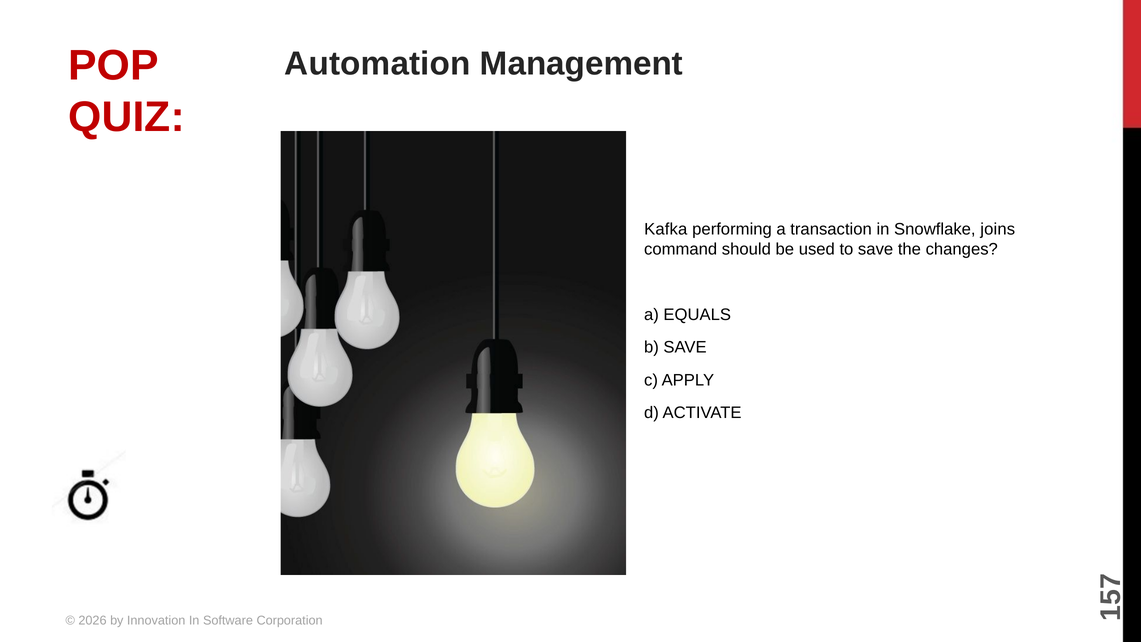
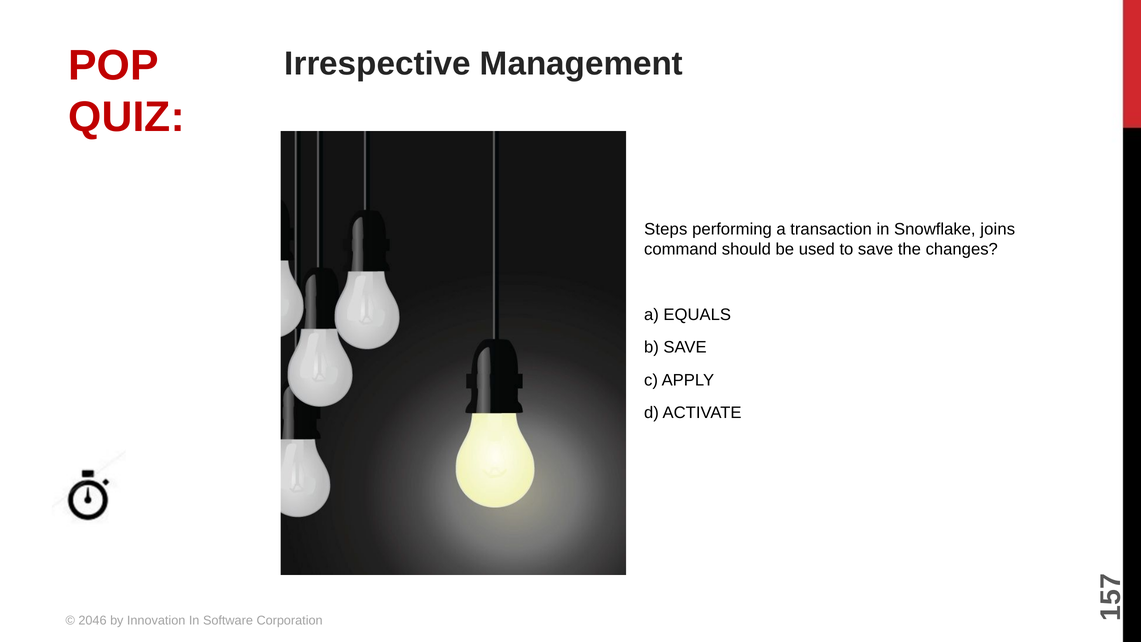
Automation: Automation -> Irrespective
Kafka: Kafka -> Steps
2026: 2026 -> 2046
